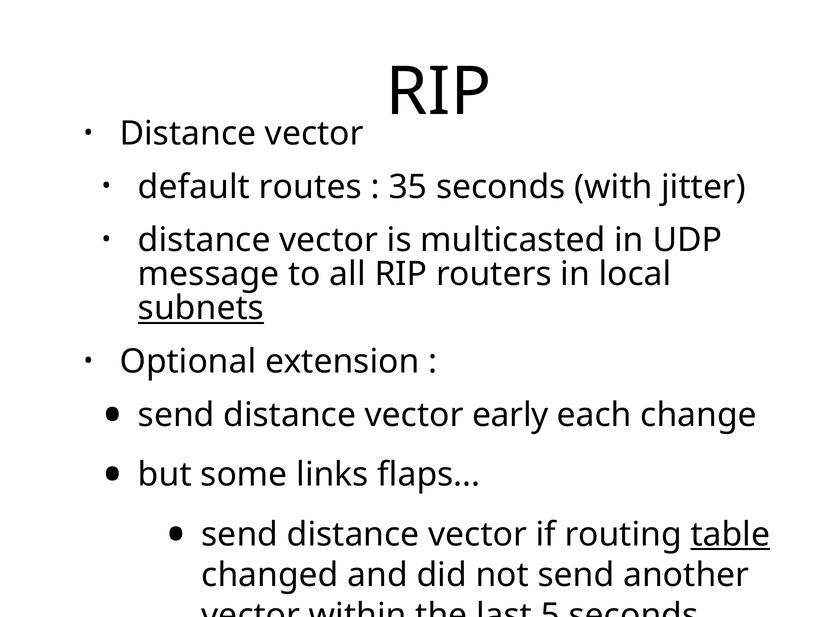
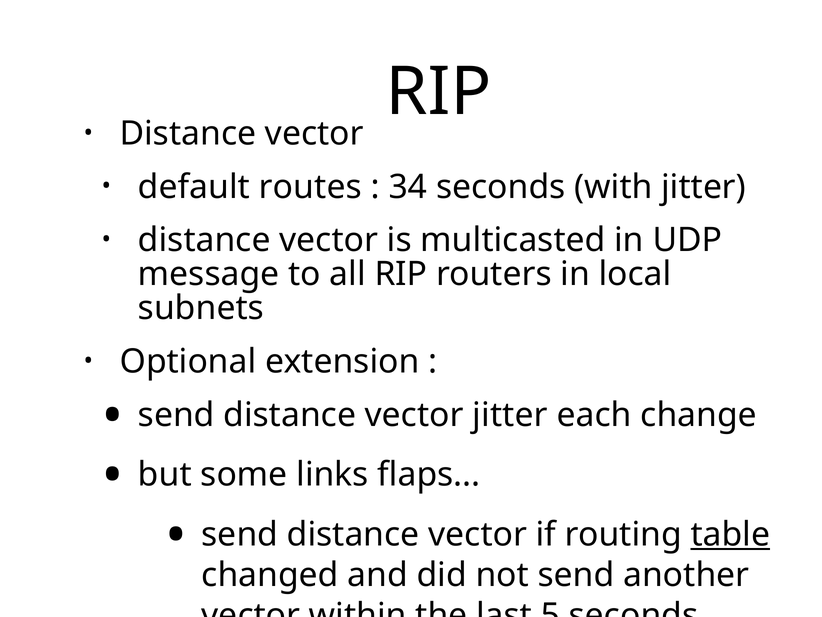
35: 35 -> 34
subnets underline: present -> none
vector early: early -> jitter
